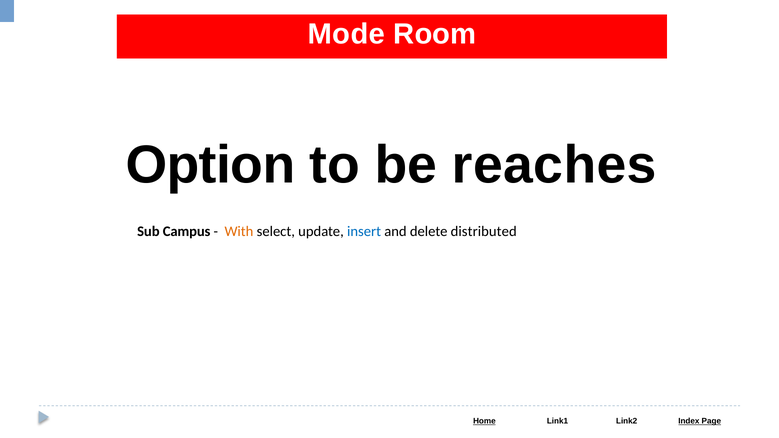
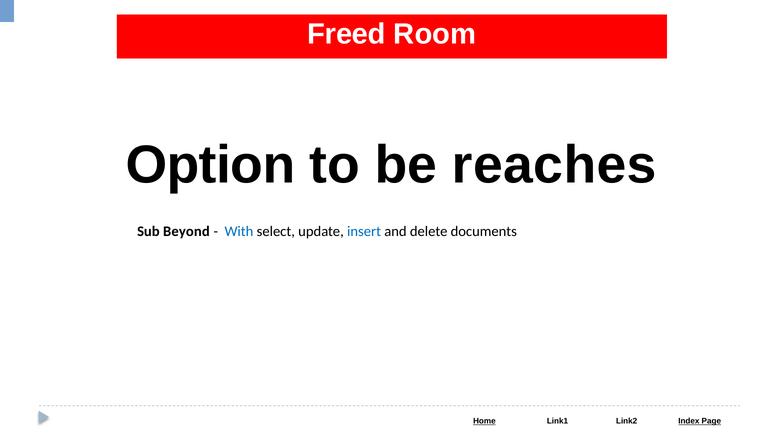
Mode: Mode -> Freed
Campus: Campus -> Beyond
With colour: orange -> blue
distributed: distributed -> documents
